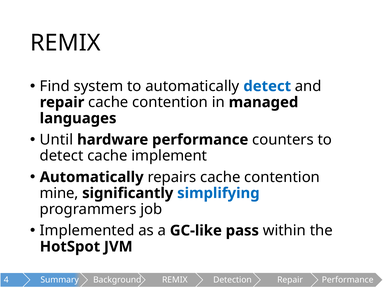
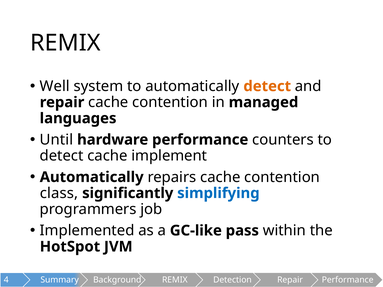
Find: Find -> Well
detect at (267, 86) colour: blue -> orange
mine: mine -> class
